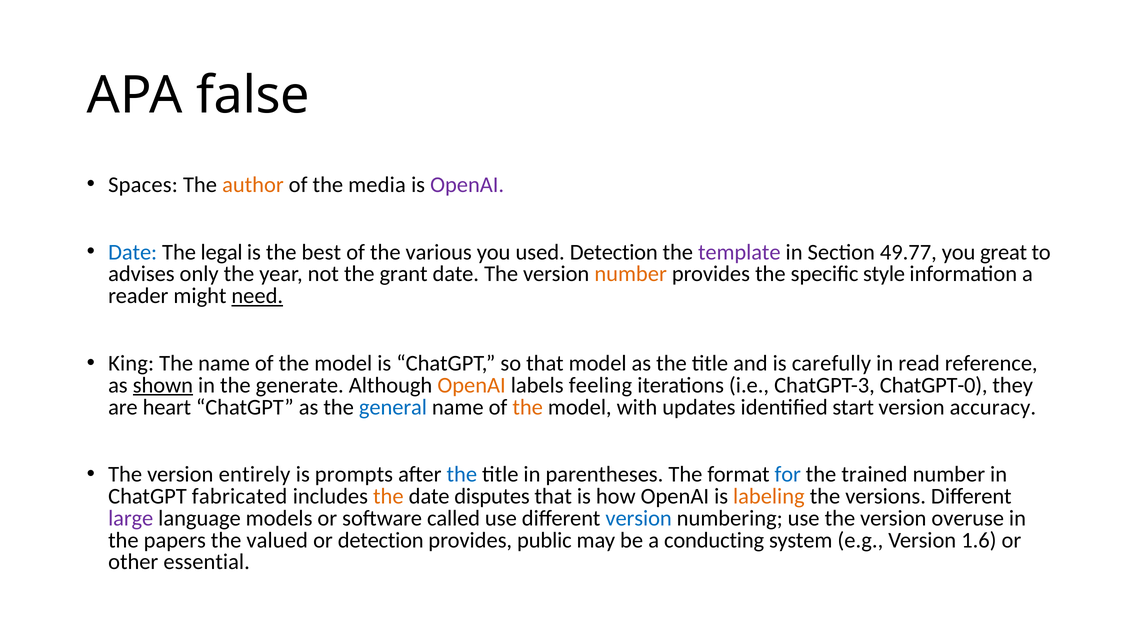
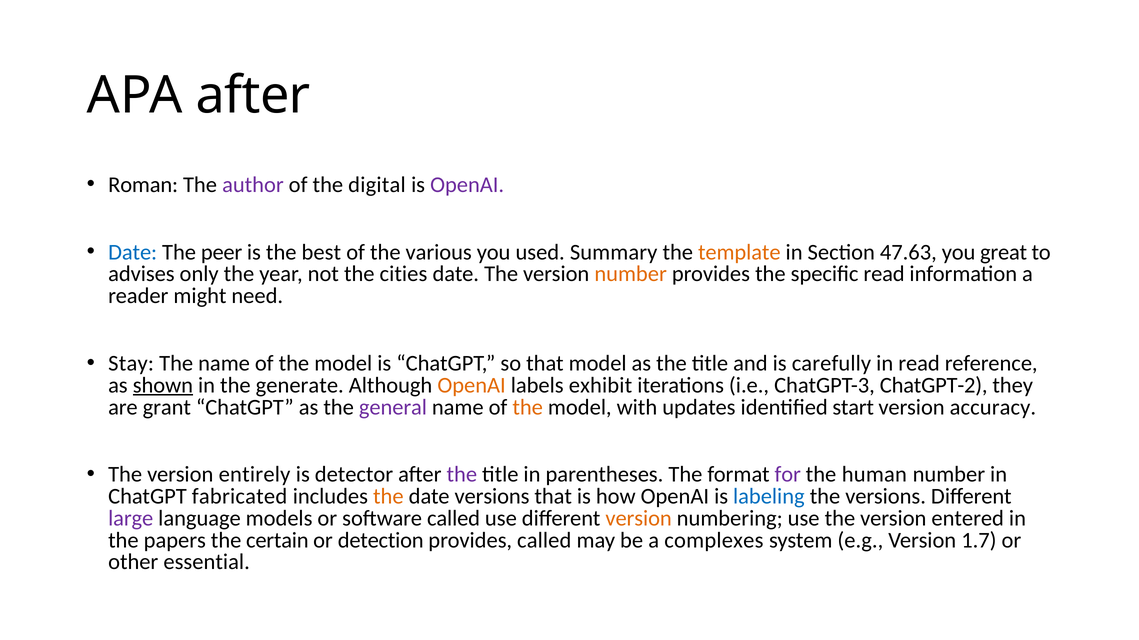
APA false: false -> after
Spaces: Spaces -> Roman
author colour: orange -> purple
media: media -> digital
legal: legal -> peer
used Detection: Detection -> Summary
template colour: purple -> orange
49.77: 49.77 -> 47.63
grant: grant -> cities
specific style: style -> read
need underline: present -> none
King: King -> Stay
feeling: feeling -> exhibit
ChatGPT-0: ChatGPT-0 -> ChatGPT-2
heart: heart -> grant
general colour: blue -> purple
prompts: prompts -> detector
the at (462, 475) colour: blue -> purple
for colour: blue -> purple
trained: trained -> human
date disputes: disputes -> versions
labeling colour: orange -> blue
version at (639, 519) colour: blue -> orange
overuse: overuse -> entered
valued: valued -> certain
provides public: public -> called
conducting: conducting -> complexes
1.6: 1.6 -> 1.7
